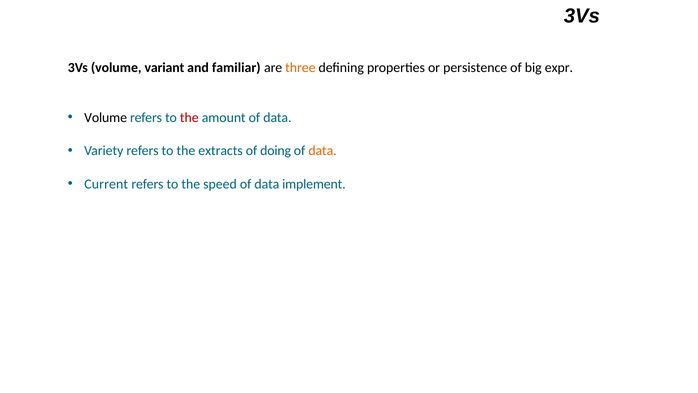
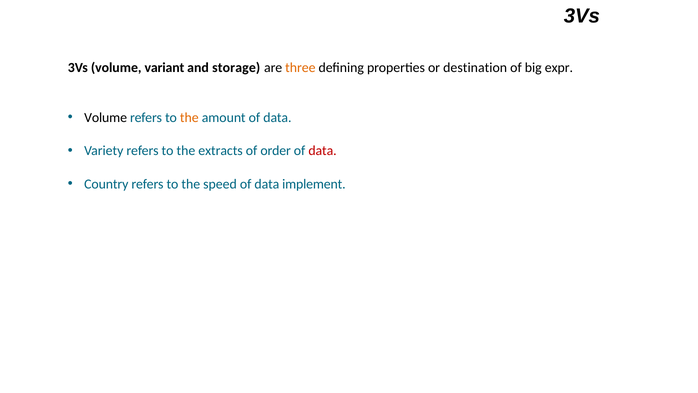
familiar: familiar -> storage
persistence: persistence -> destination
the at (189, 118) colour: red -> orange
doing: doing -> order
data at (323, 151) colour: orange -> red
Current: Current -> Country
